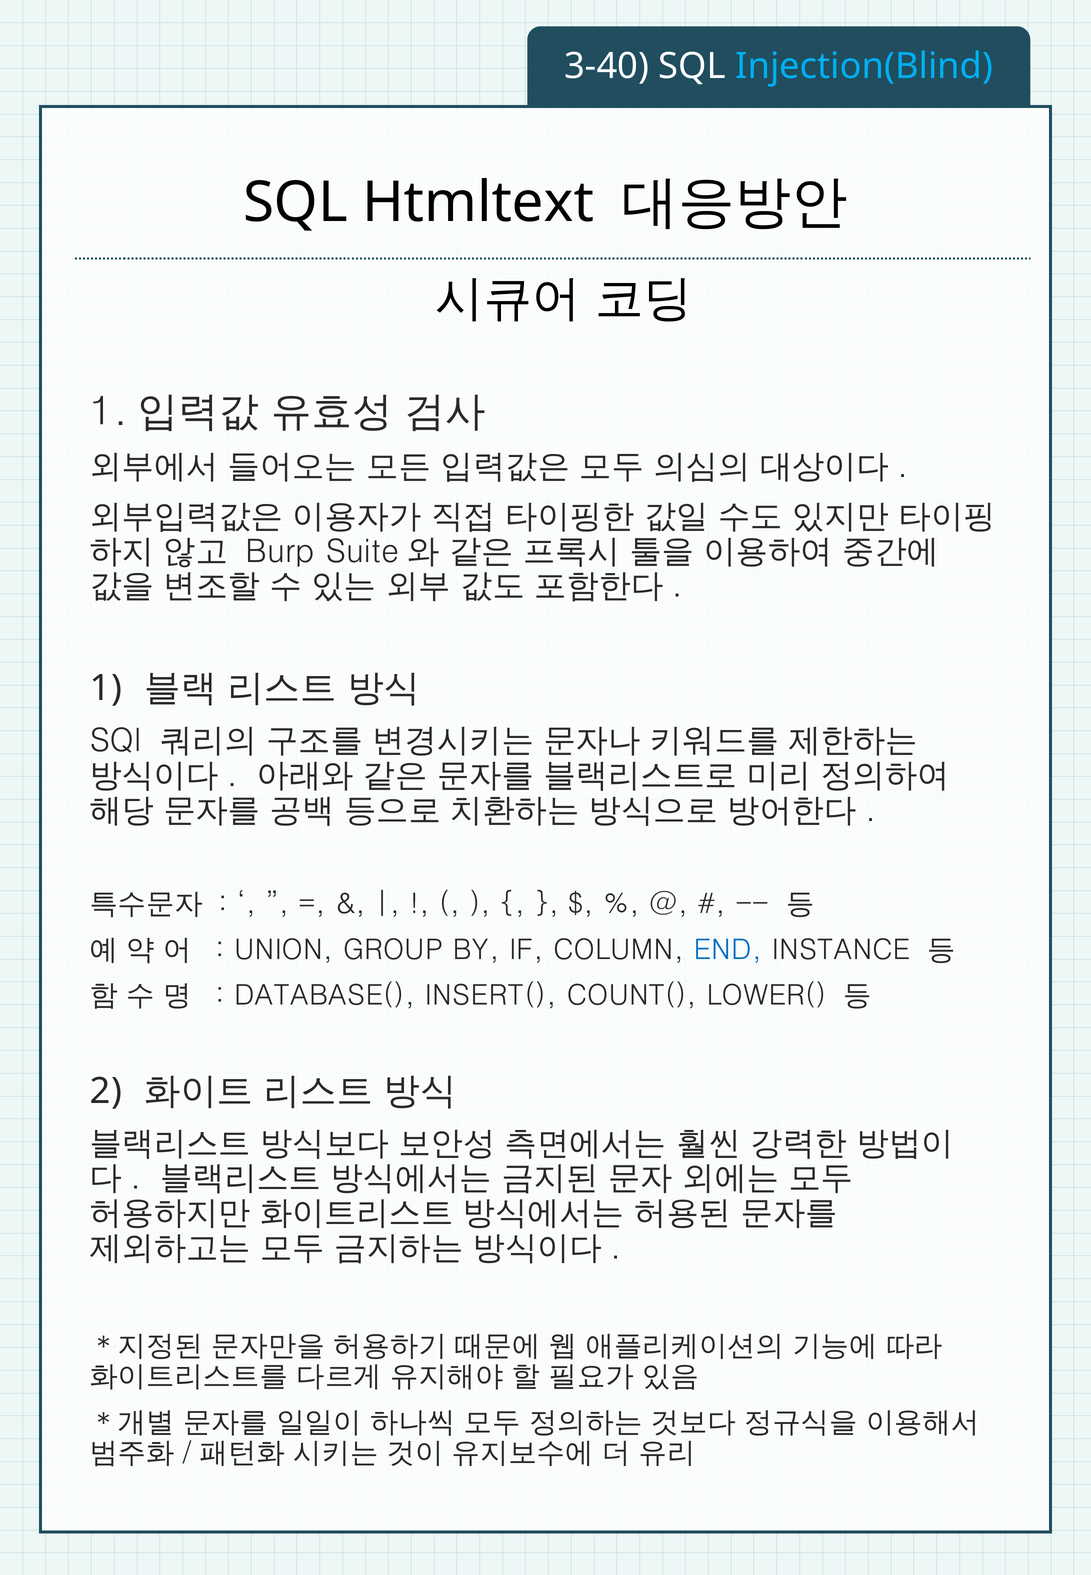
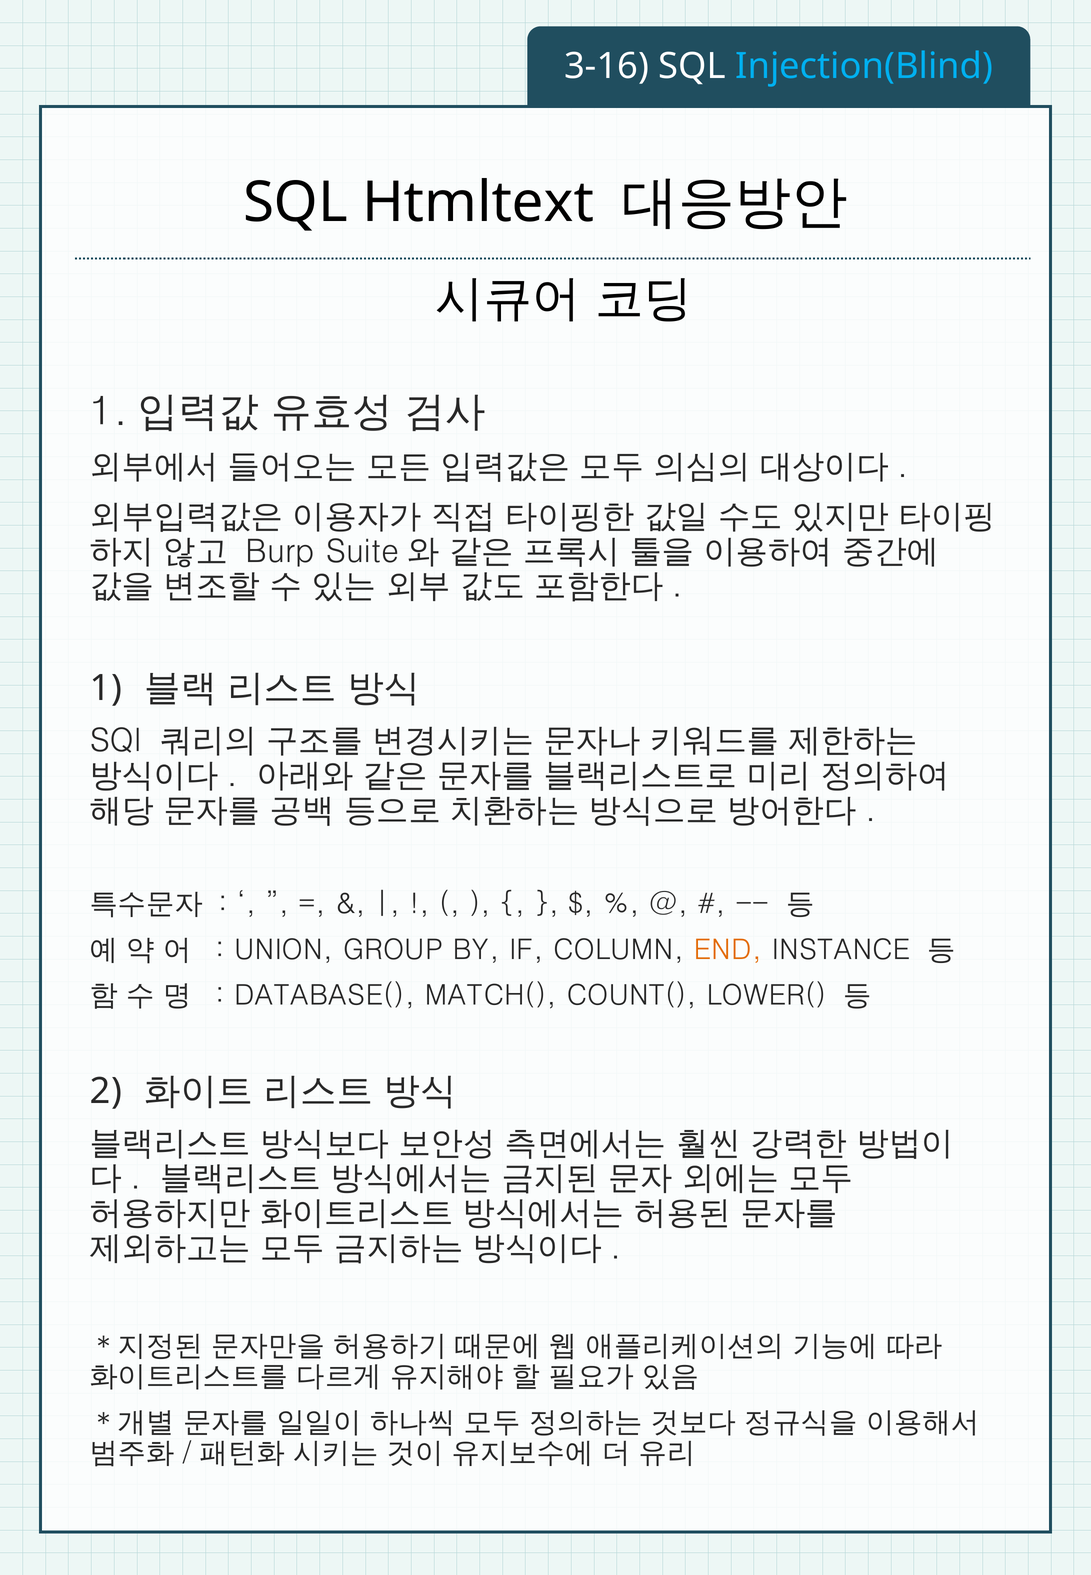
3-40: 3-40 -> 3-16
END colour: blue -> orange
INSERT(: INSERT( -> MATCH(
